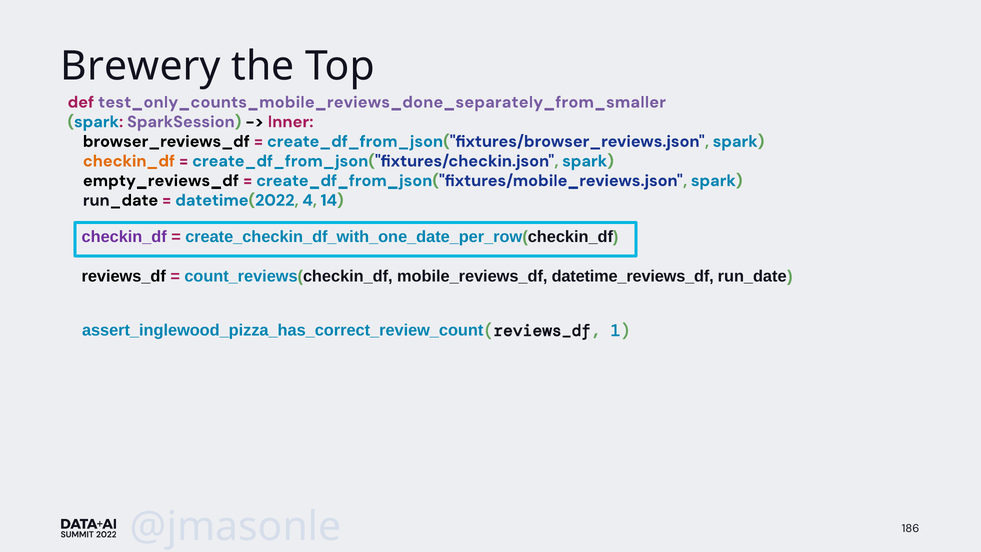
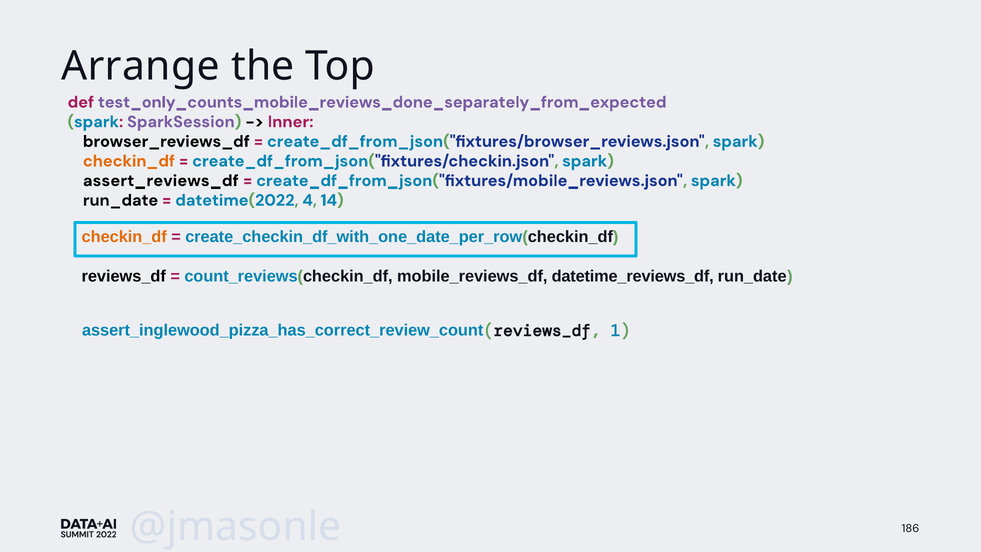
Brewery: Brewery -> Arrange
test_only_counts_mobile_reviews_done_separately_from_smaller: test_only_counts_mobile_reviews_done_separately_from_smaller -> test_only_counts_mobile_reviews_done_separately_from_expected
empty_reviews_df: empty_reviews_df -> assert_reviews_df
checkin_df at (124, 237) colour: purple -> orange
